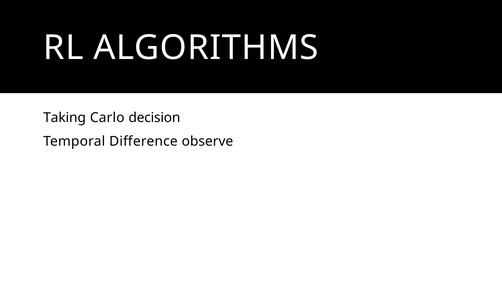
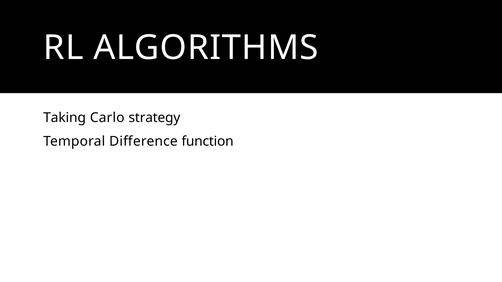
decision: decision -> strategy
observe: observe -> function
